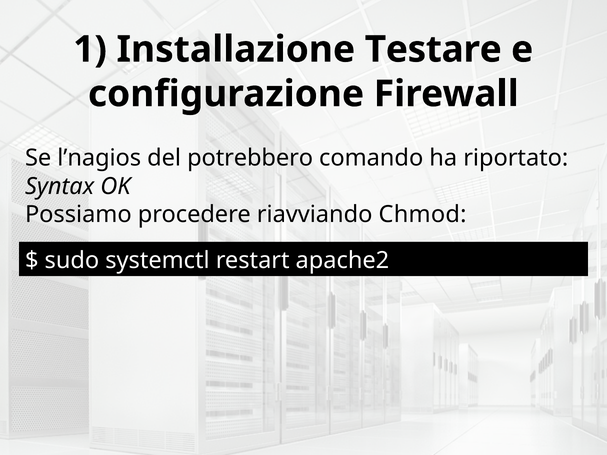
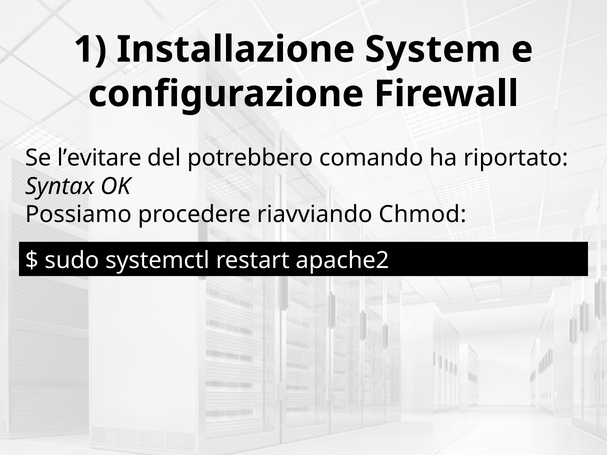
Testare: Testare -> System
l’nagios: l’nagios -> l’evitare
